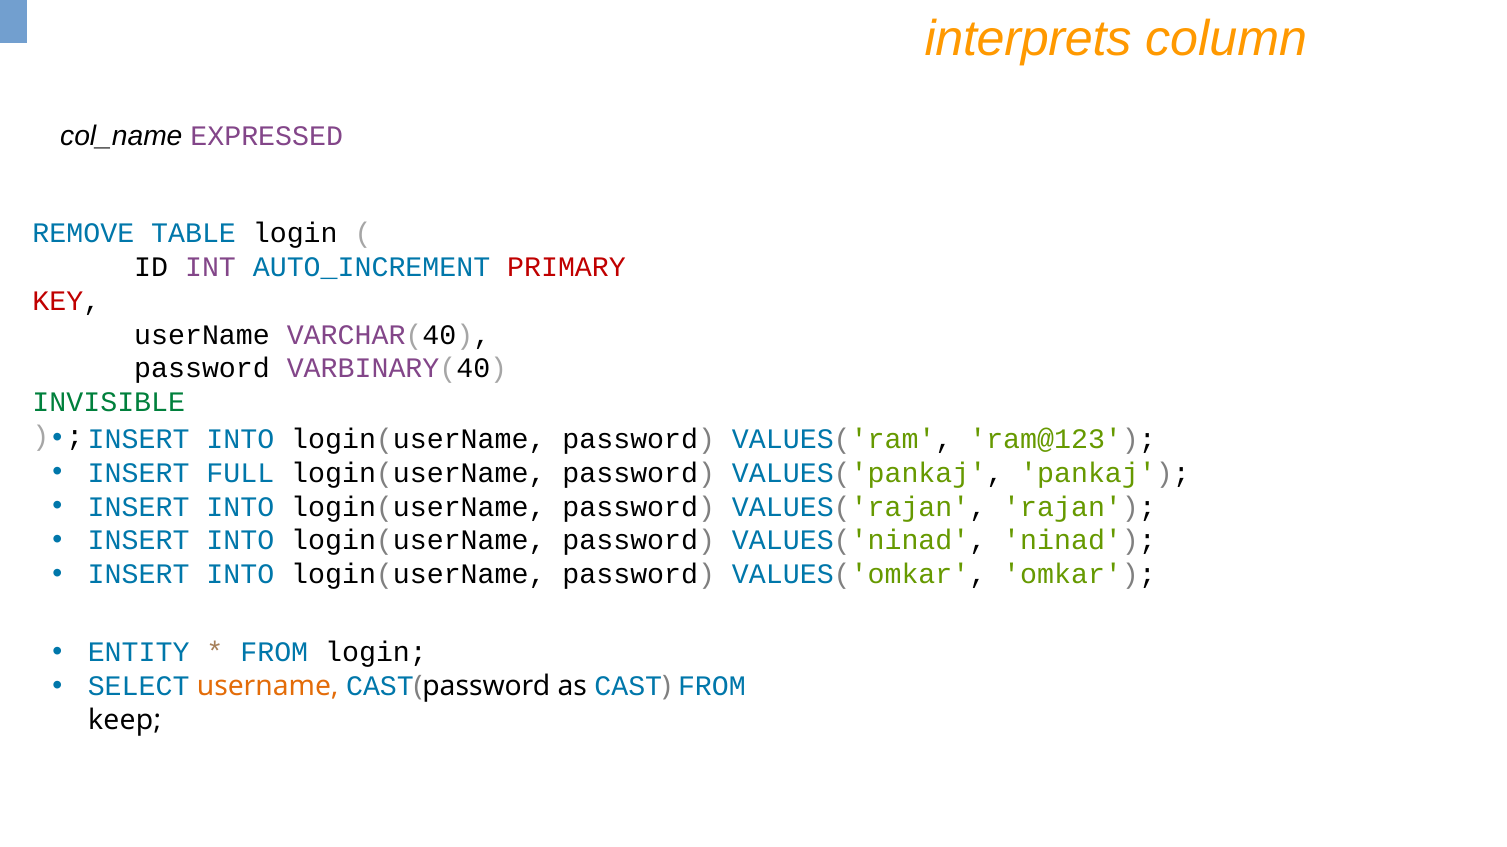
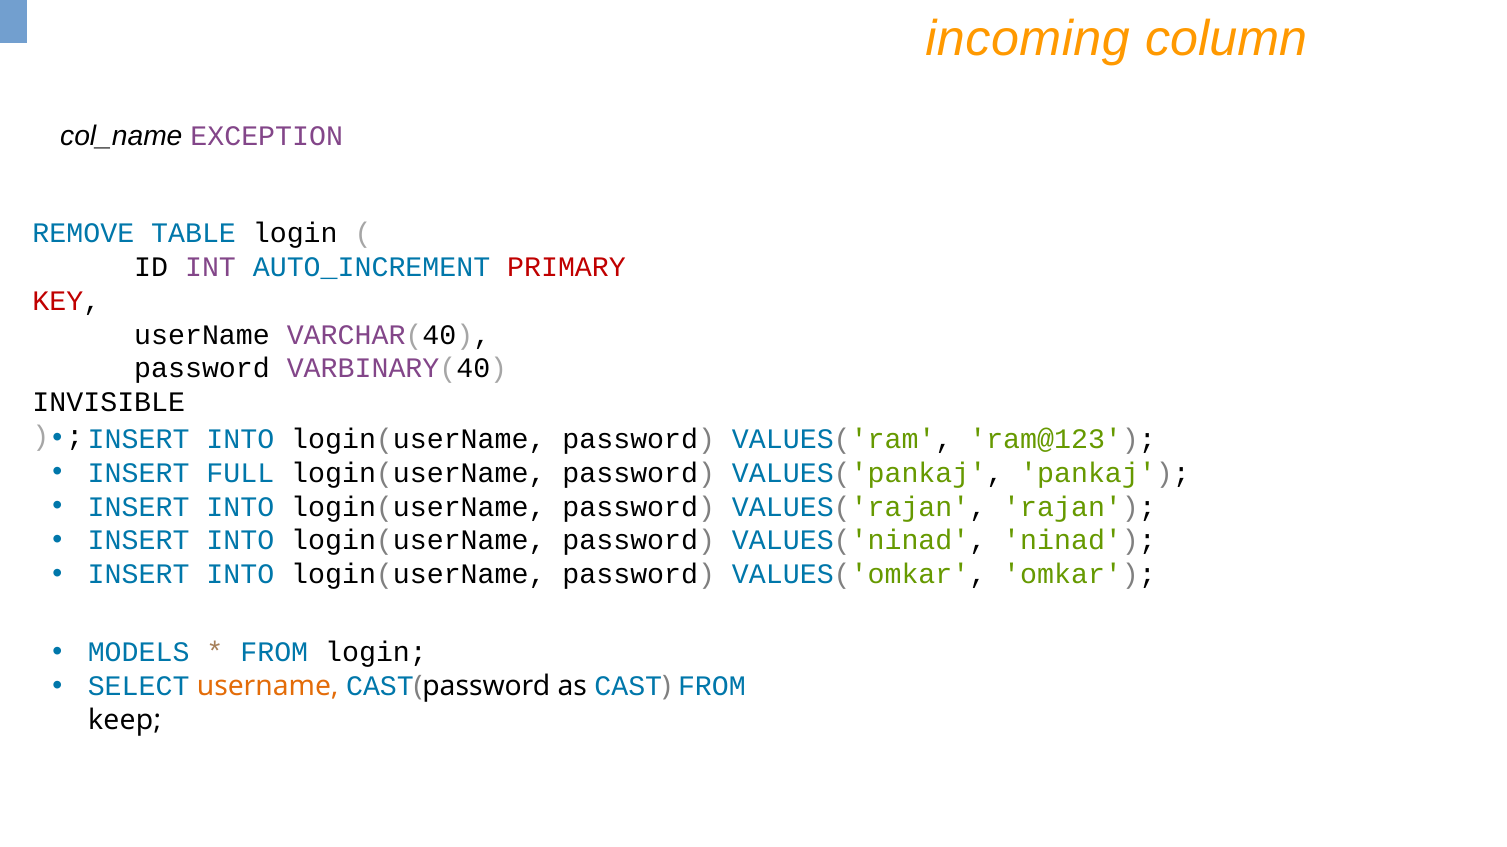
interprets: interprets -> incoming
EXPRESSED: EXPRESSED -> EXCEPTION
INVISIBLE colour: green -> black
ENTITY: ENTITY -> MODELS
